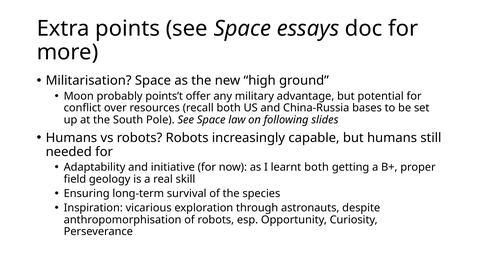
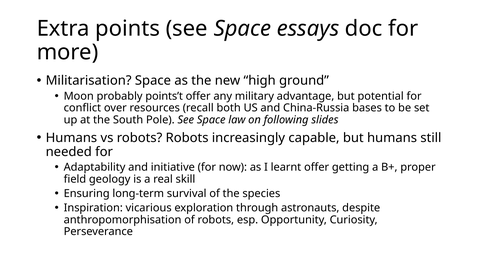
learnt both: both -> offer
